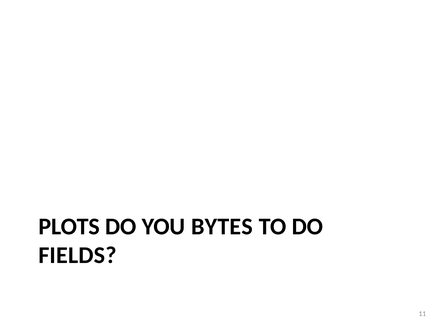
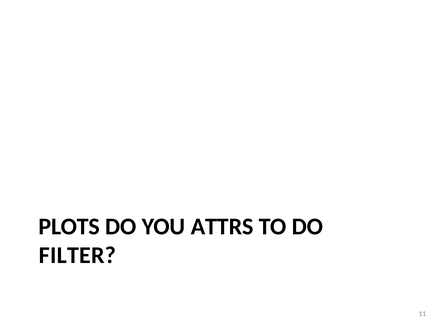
BYTES: BYTES -> ATTRS
FIELDS: FIELDS -> FILTER
